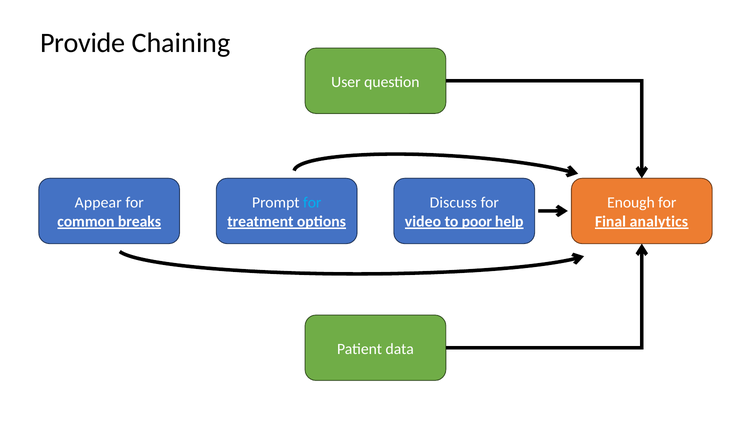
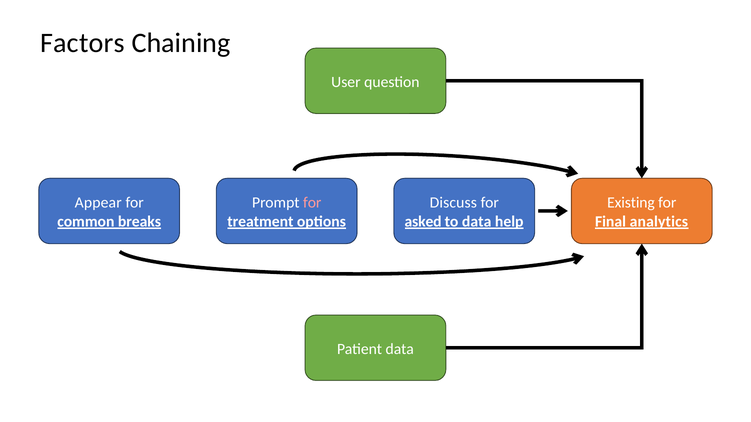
Provide: Provide -> Factors
for at (312, 203) colour: light blue -> pink
Enough: Enough -> Existing
video: video -> asked
to poor: poor -> data
